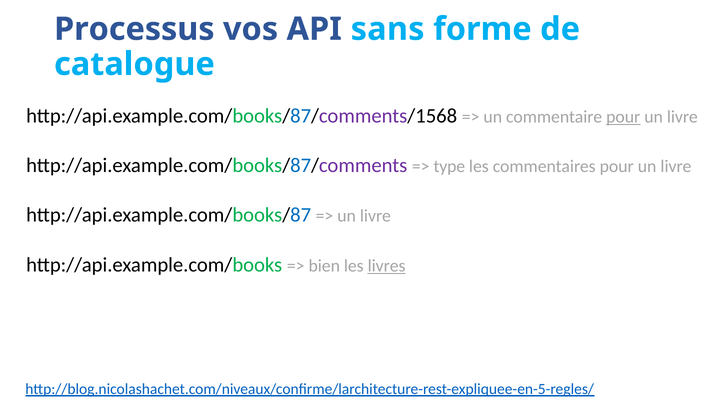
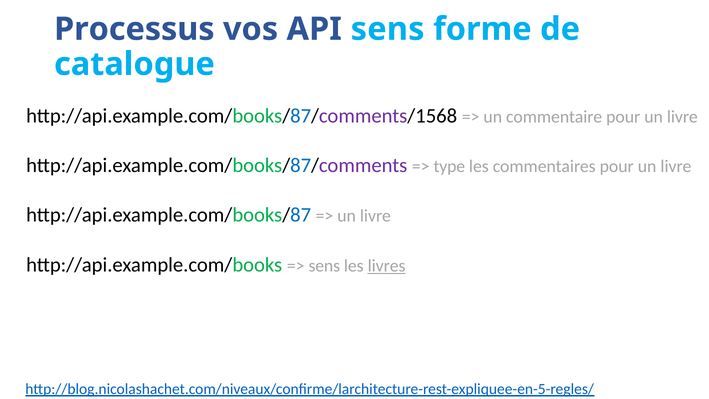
API sans: sans -> sens
pour at (623, 117) underline: present -> none
bien at (324, 266): bien -> sens
